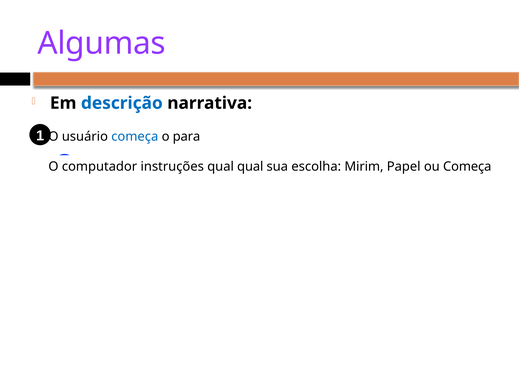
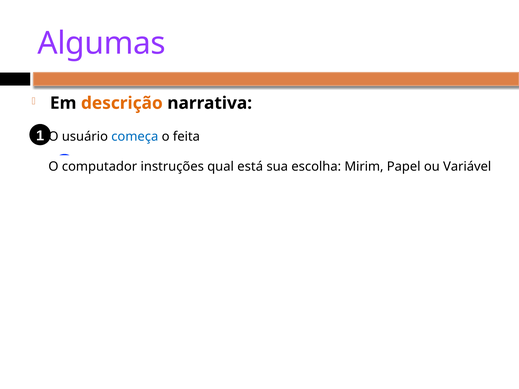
descrição colour: blue -> orange
para: para -> feita
qual qual: qual -> está
ou Começa: Começa -> Variável
